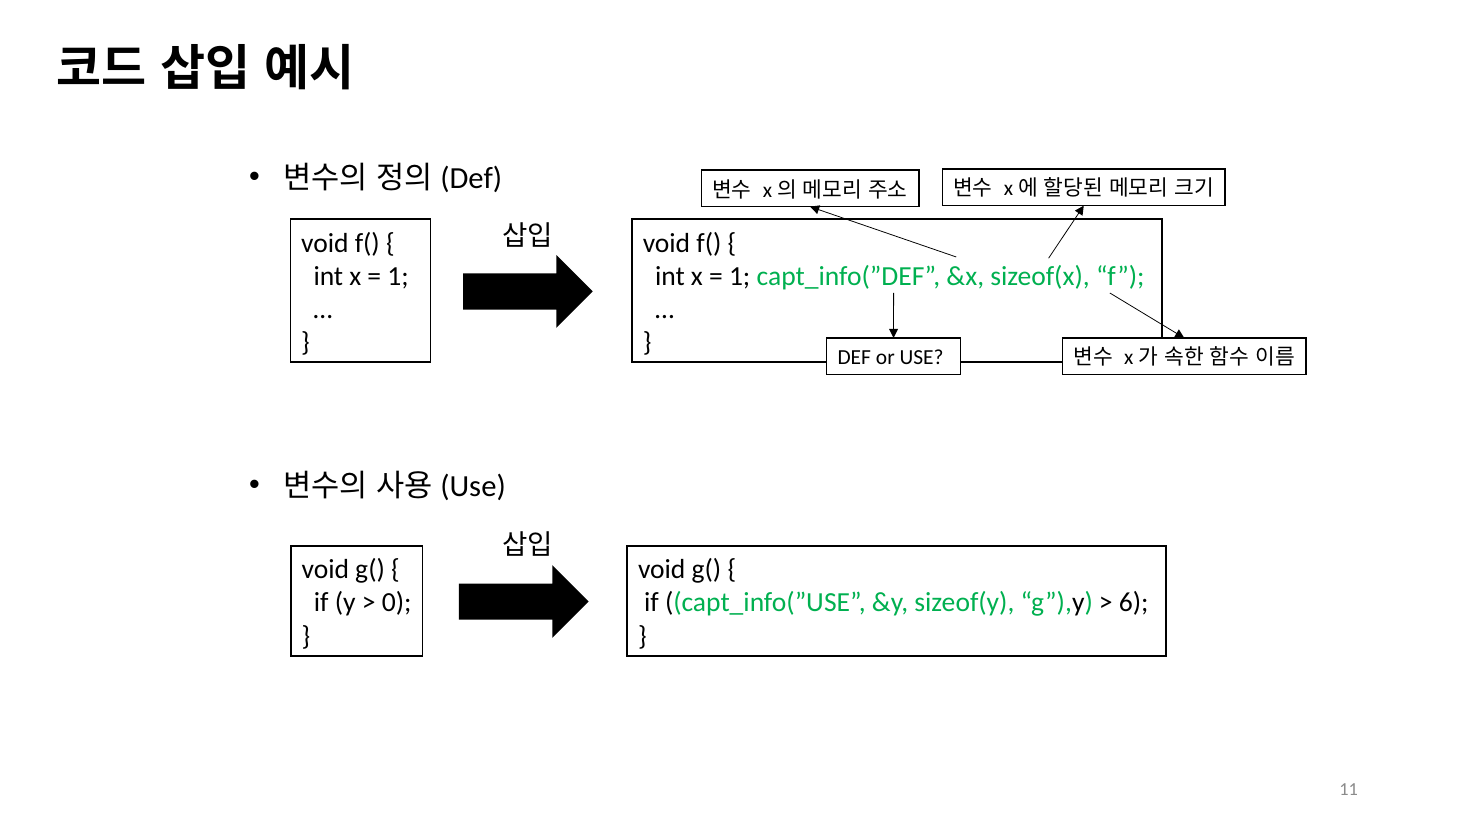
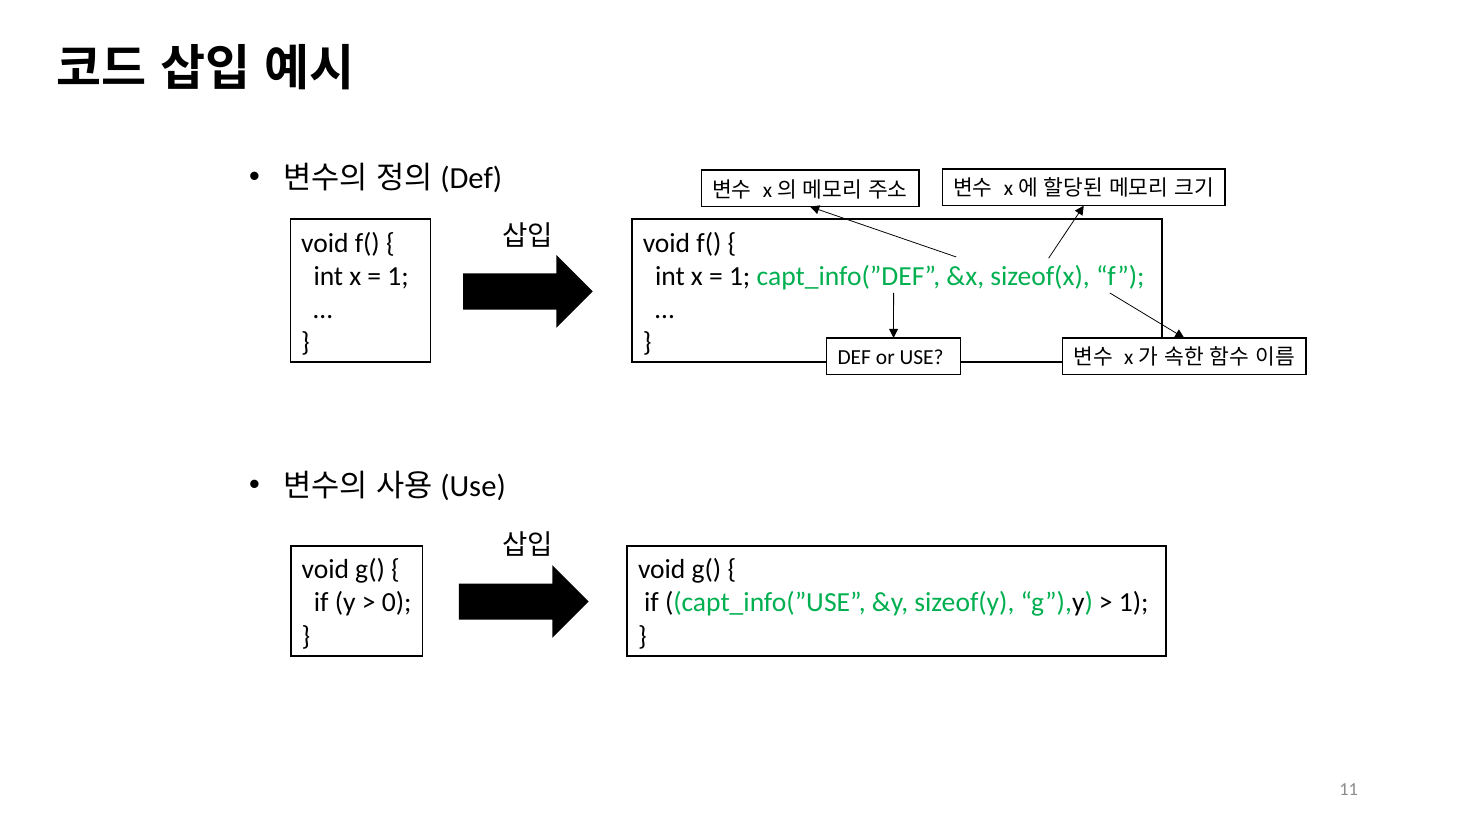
6 at (1134, 603): 6 -> 1
